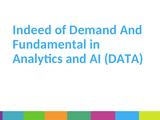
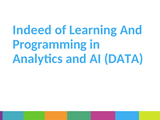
Demand: Demand -> Learning
Fundamental: Fundamental -> Programming
